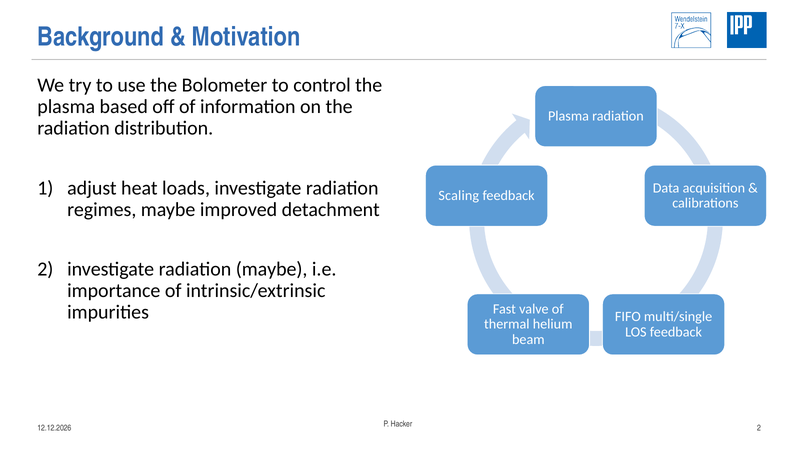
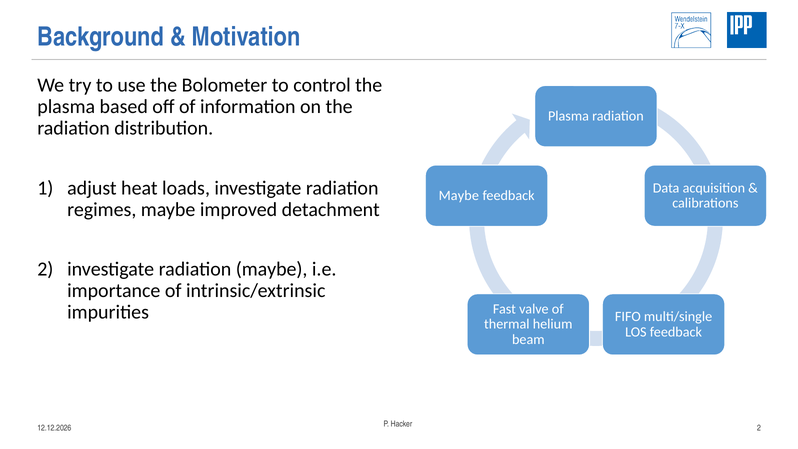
Scaling at (459, 196): Scaling -> Maybe
